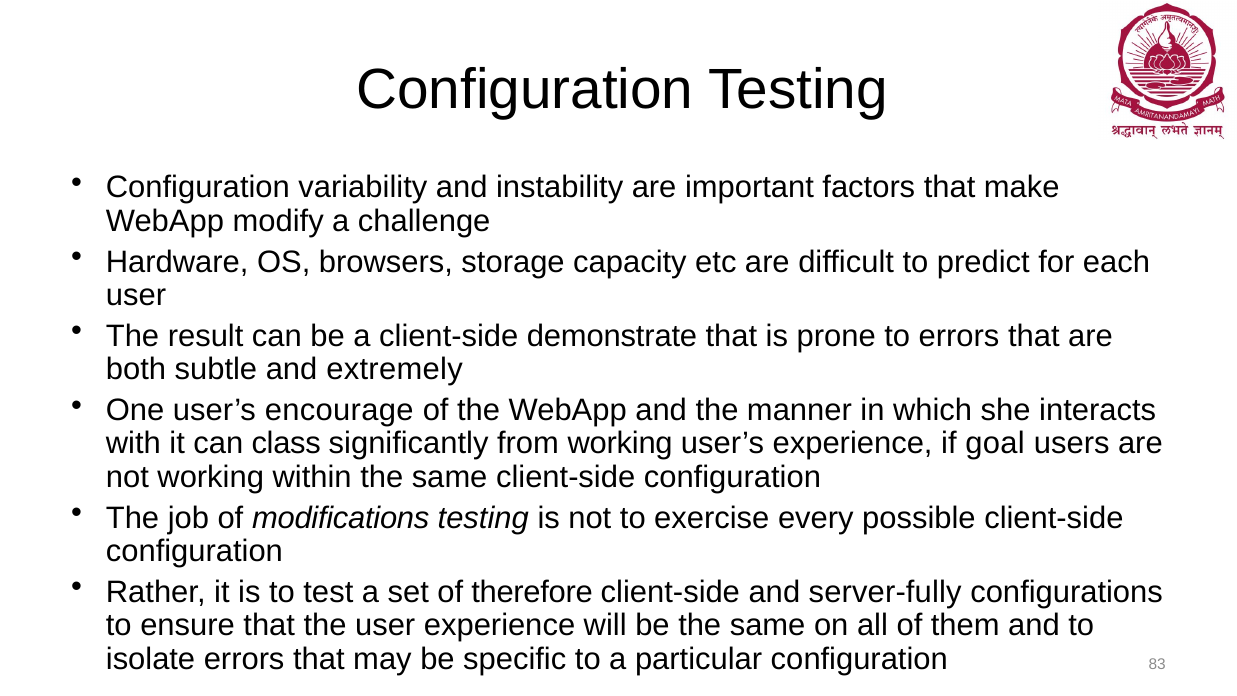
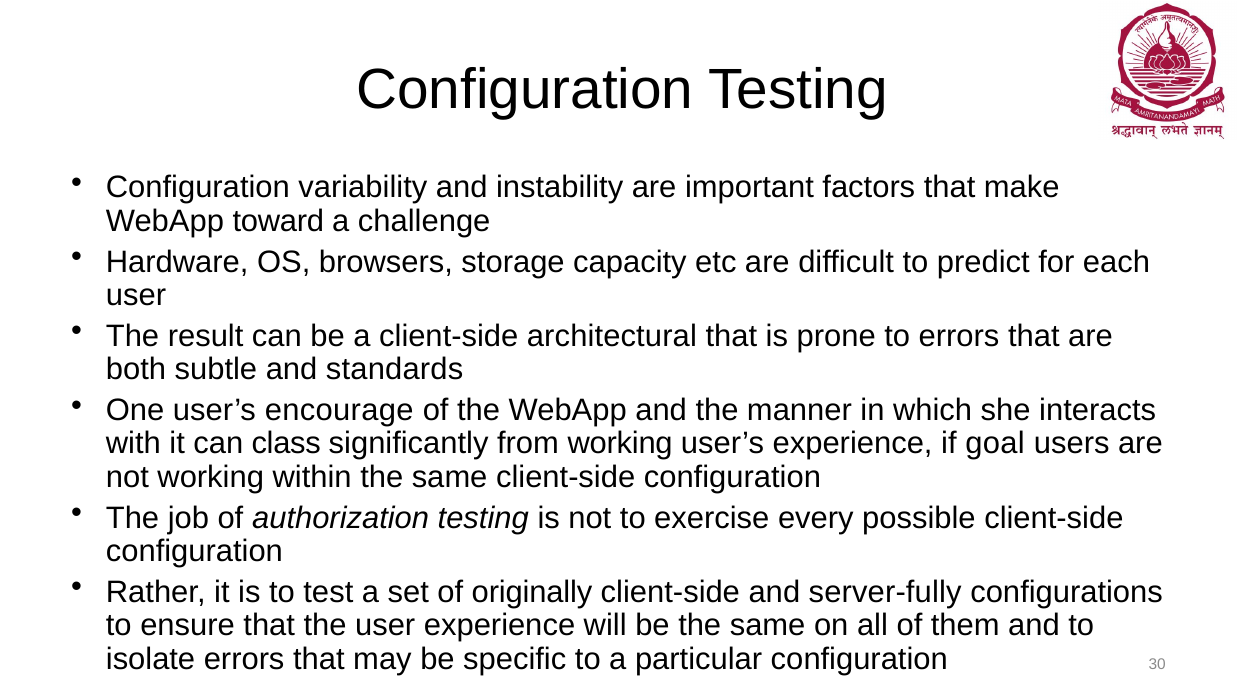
modify: modify -> toward
demonstrate: demonstrate -> architectural
extremely: extremely -> standards
modifications: modifications -> authorization
therefore: therefore -> originally
83: 83 -> 30
